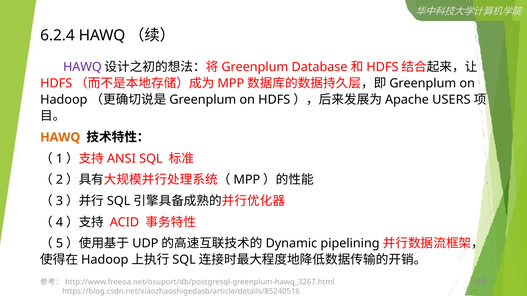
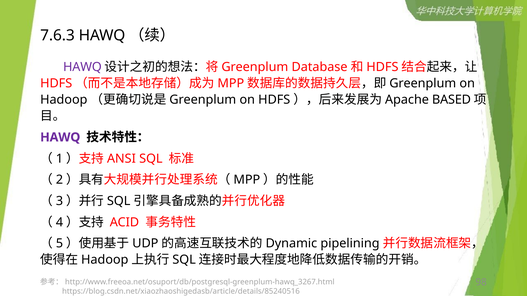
6.2.4: 6.2.4 -> 7.6.3
USERS: USERS -> BASED
HAWQ at (60, 137) colour: orange -> purple
